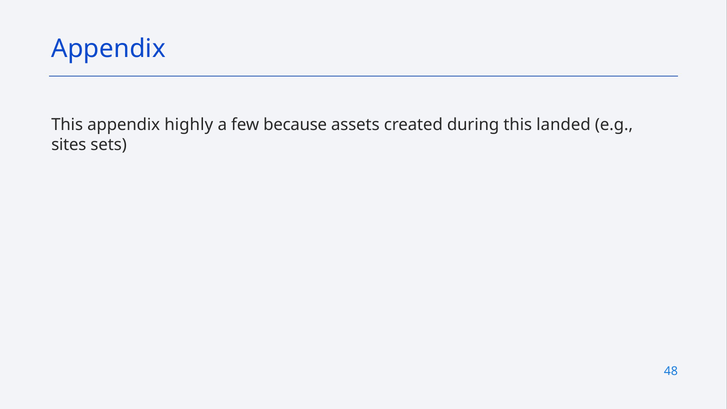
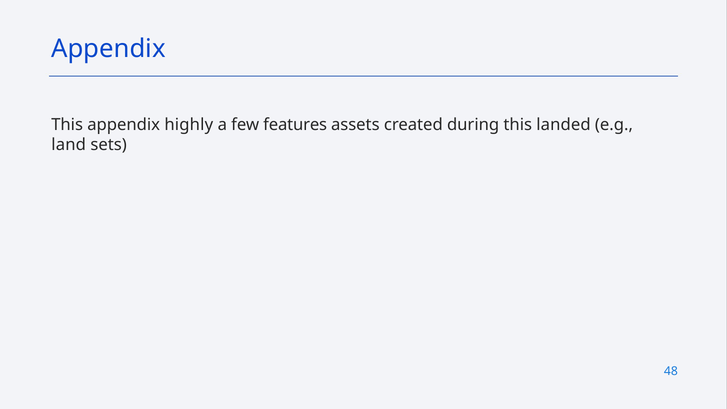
because: because -> features
sites: sites -> land
